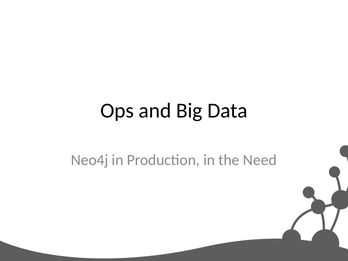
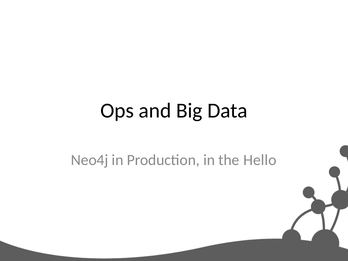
Need: Need -> Hello
